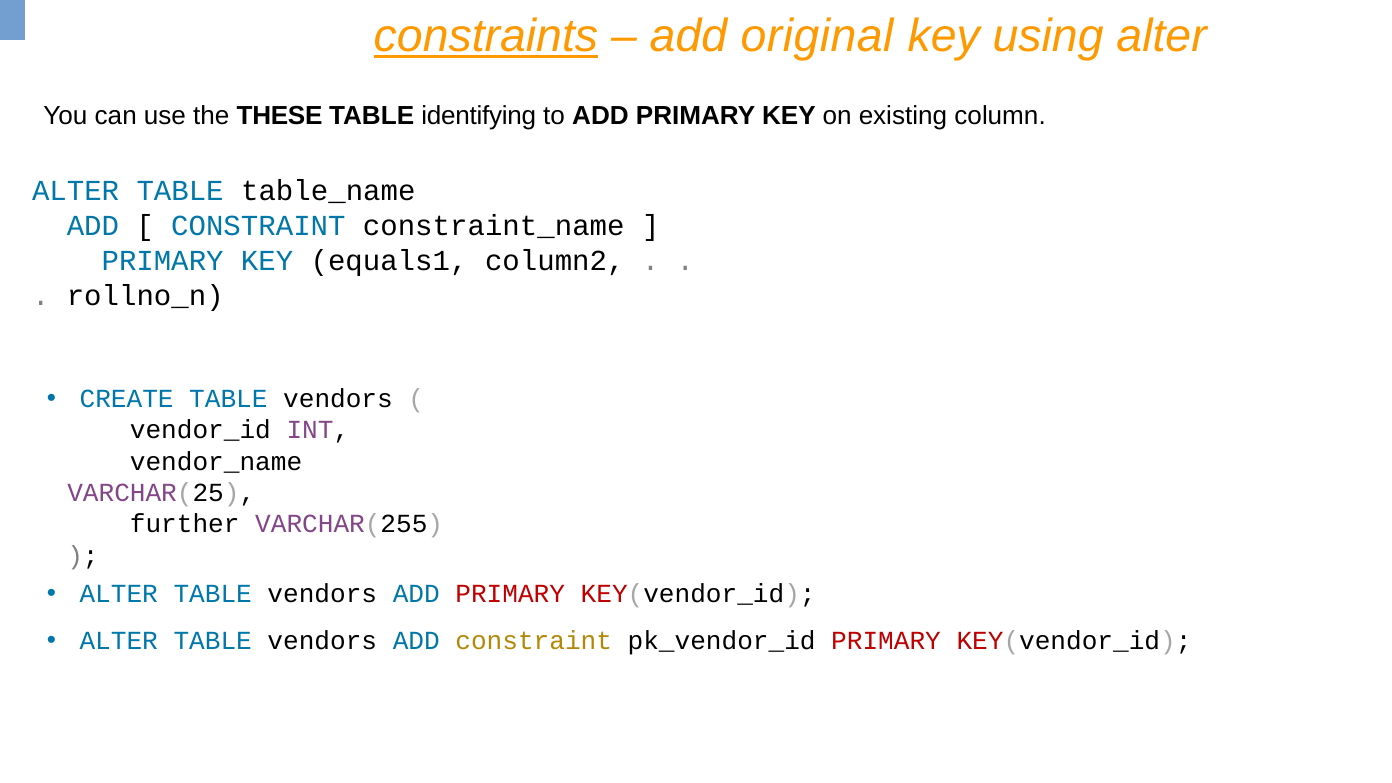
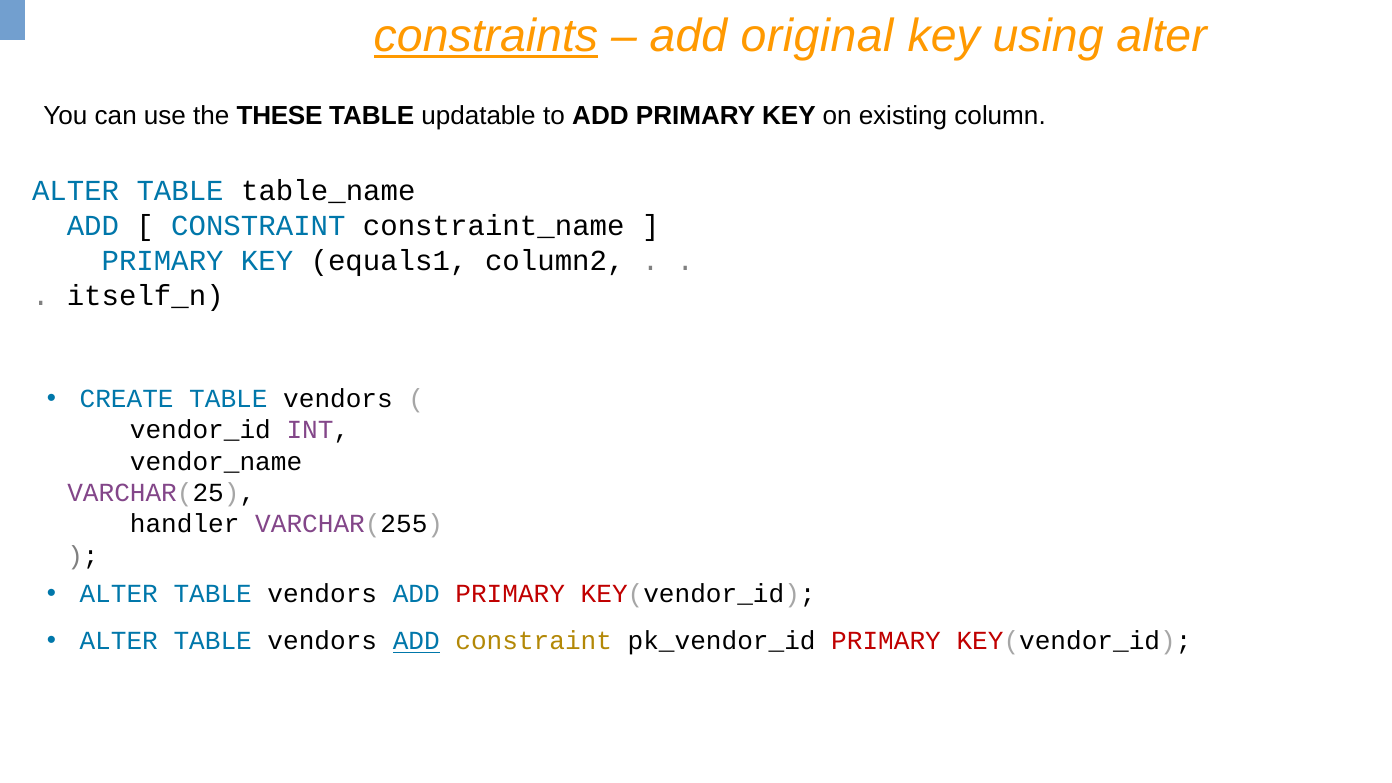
identifying: identifying -> updatable
rollno_n: rollno_n -> itself_n
further: further -> handler
ADD at (416, 641) underline: none -> present
